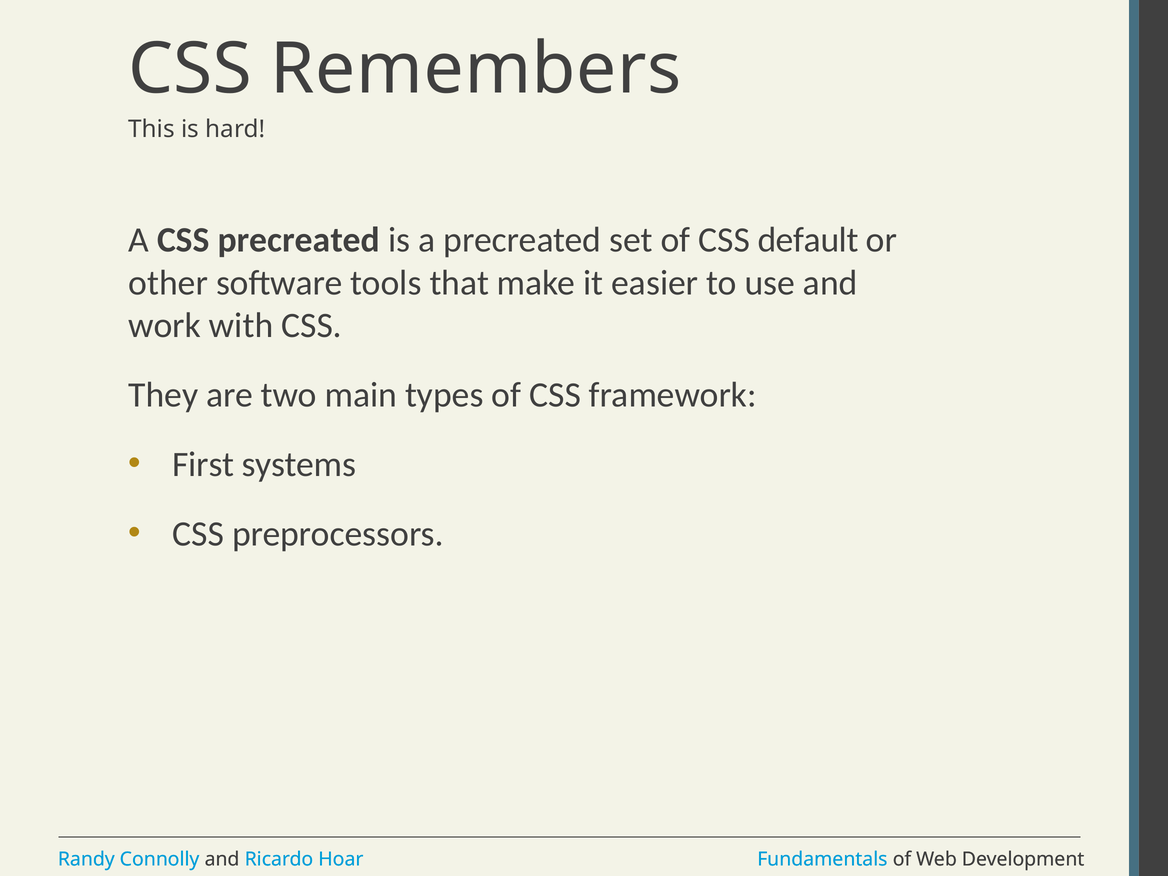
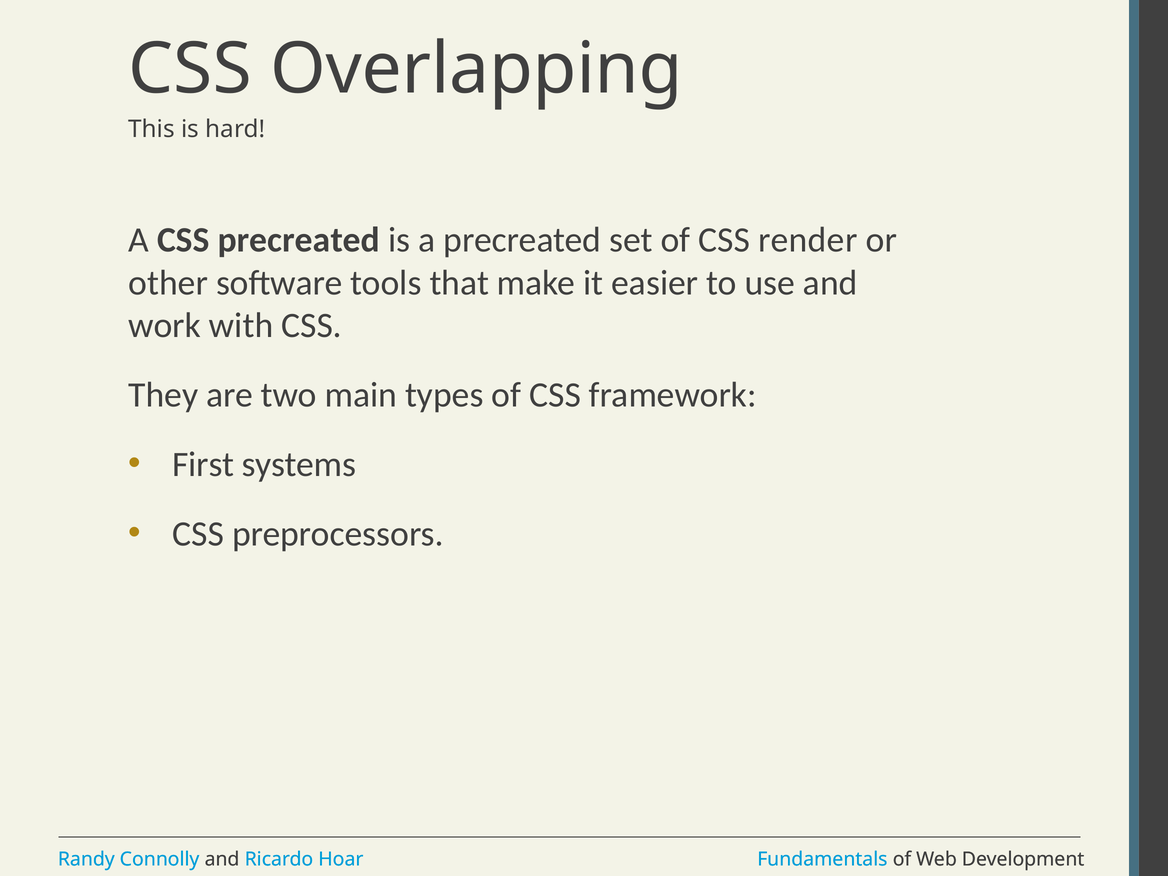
Remembers: Remembers -> Overlapping
default: default -> render
